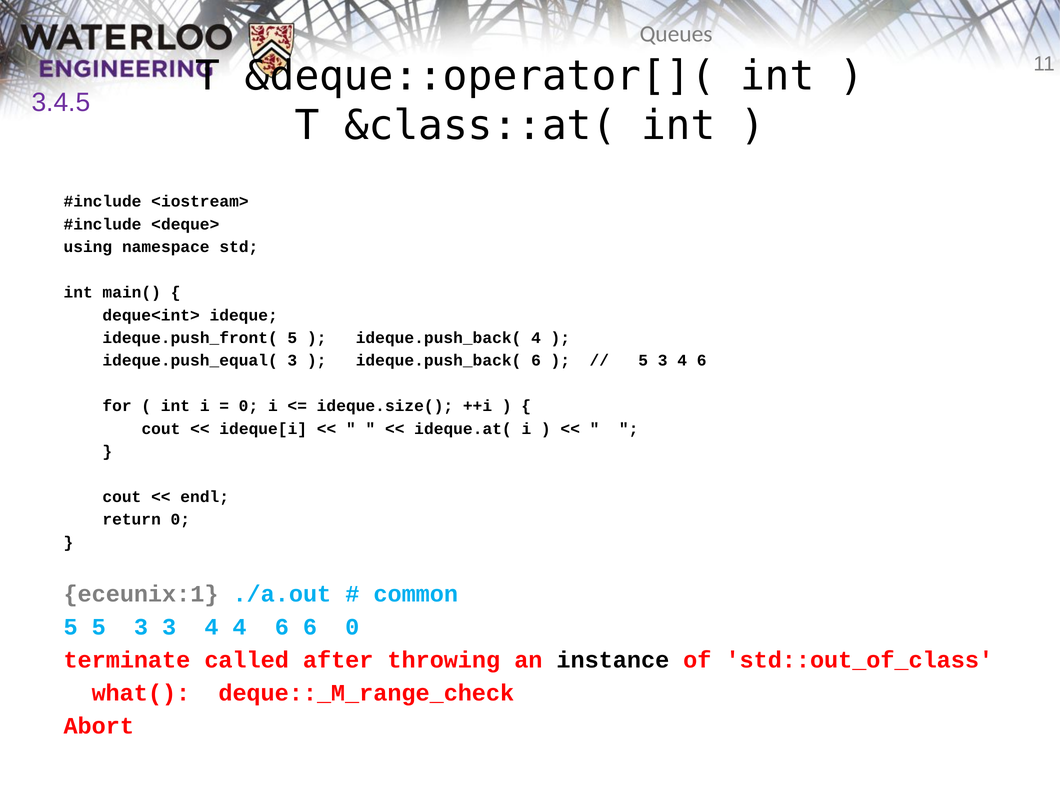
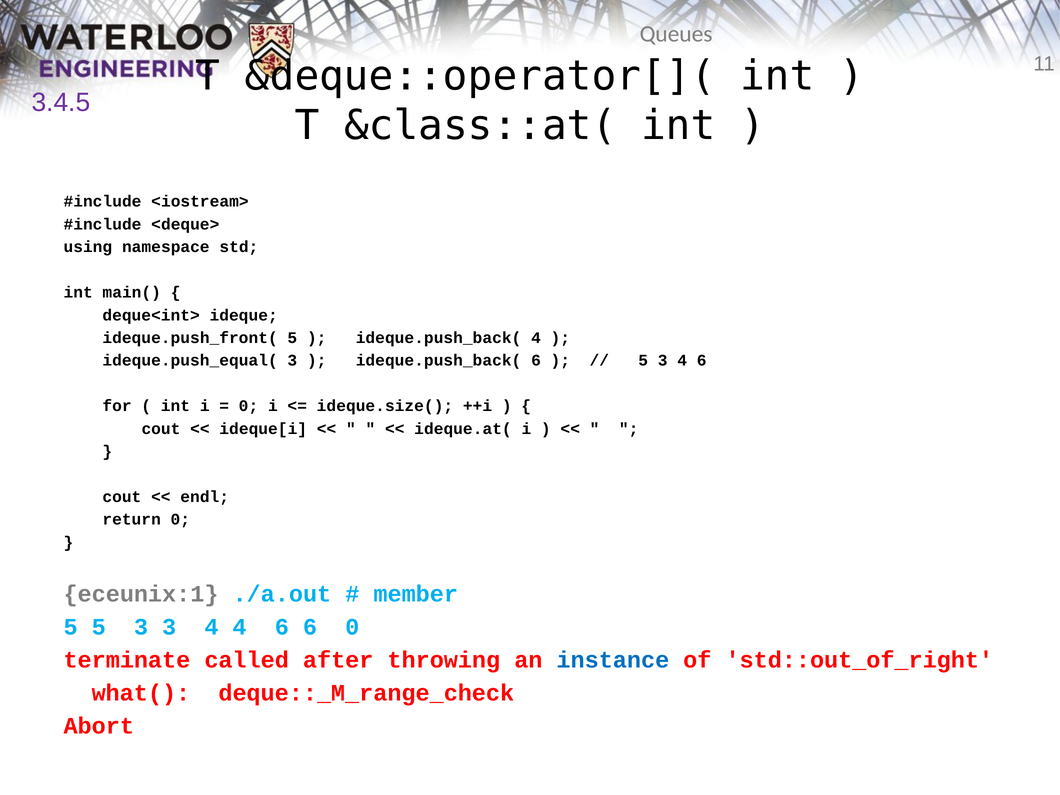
common: common -> member
instance colour: black -> blue
std::out_of_class: std::out_of_class -> std::out_of_right
